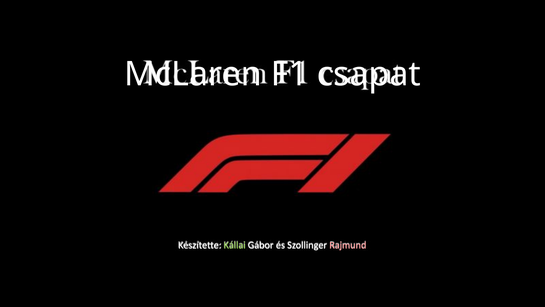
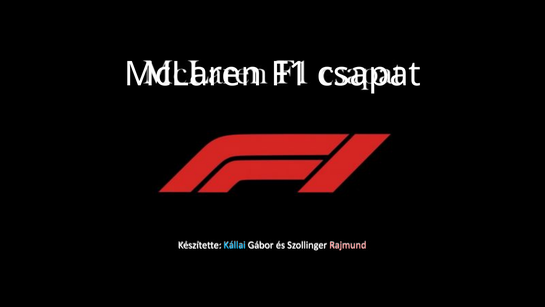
Kállai colour: light green -> light blue
